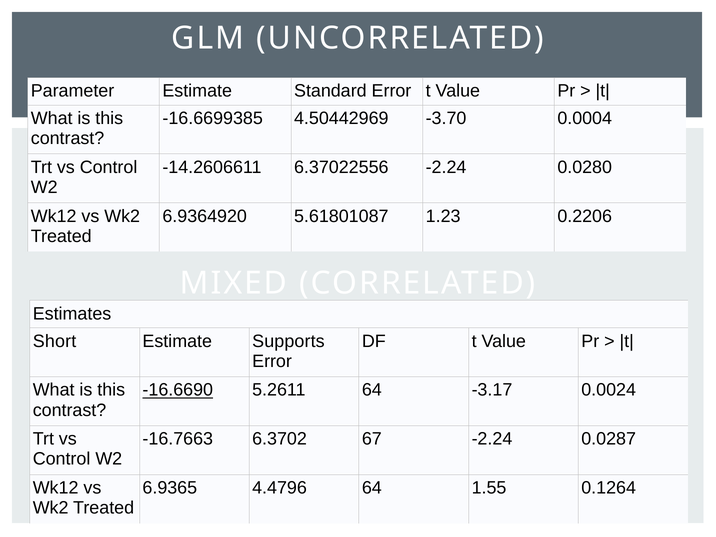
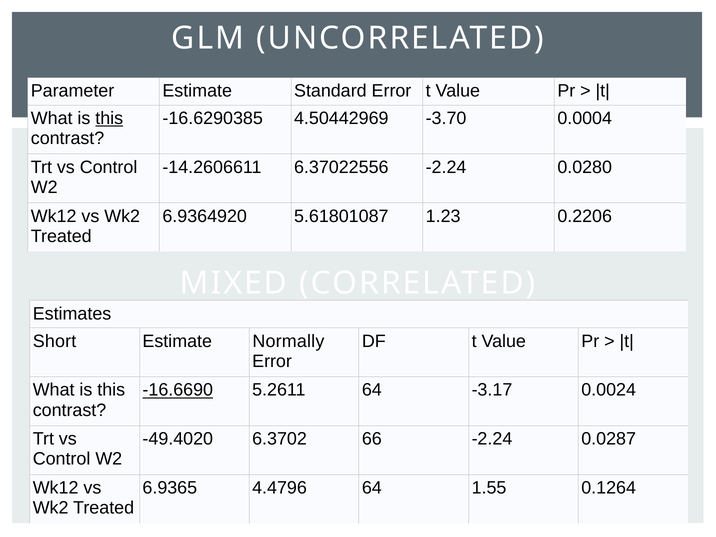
this at (109, 118) underline: none -> present
-16.6699385: -16.6699385 -> -16.6290385
Supports: Supports -> Normally
-16.7663: -16.7663 -> -49.4020
67: 67 -> 66
